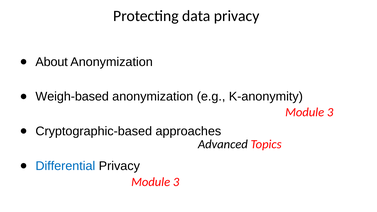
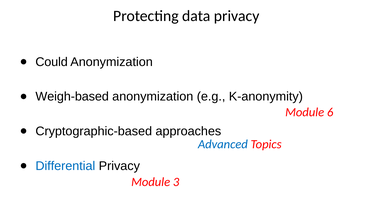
About: About -> Could
3 at (330, 112): 3 -> 6
Advanced colour: black -> blue
